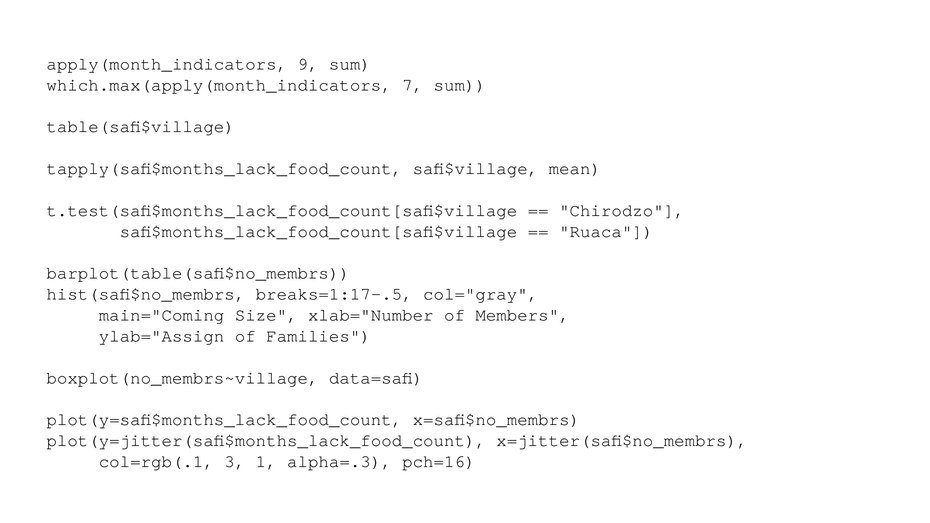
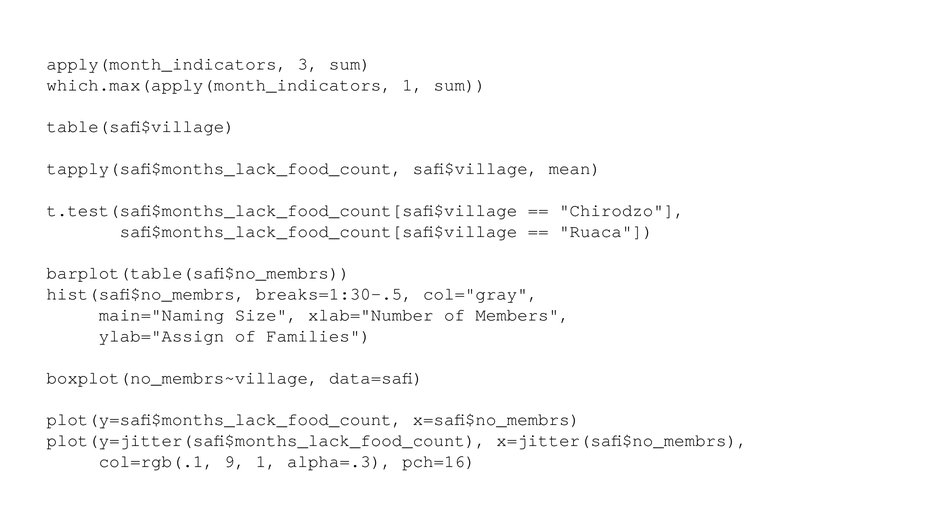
9: 9 -> 3
which.max(apply(month_indicators 7: 7 -> 1
breaks=1:17-.5: breaks=1:17-.5 -> breaks=1:30-.5
main="Coming: main="Coming -> main="Naming
3: 3 -> 9
